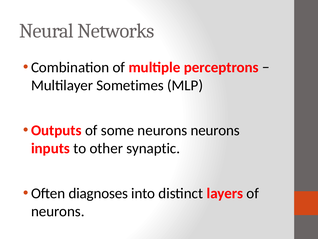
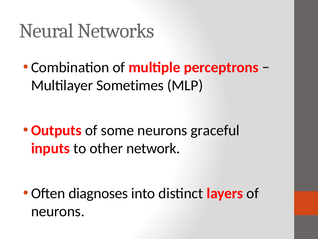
neurons neurons: neurons -> graceful
synaptic: synaptic -> network
